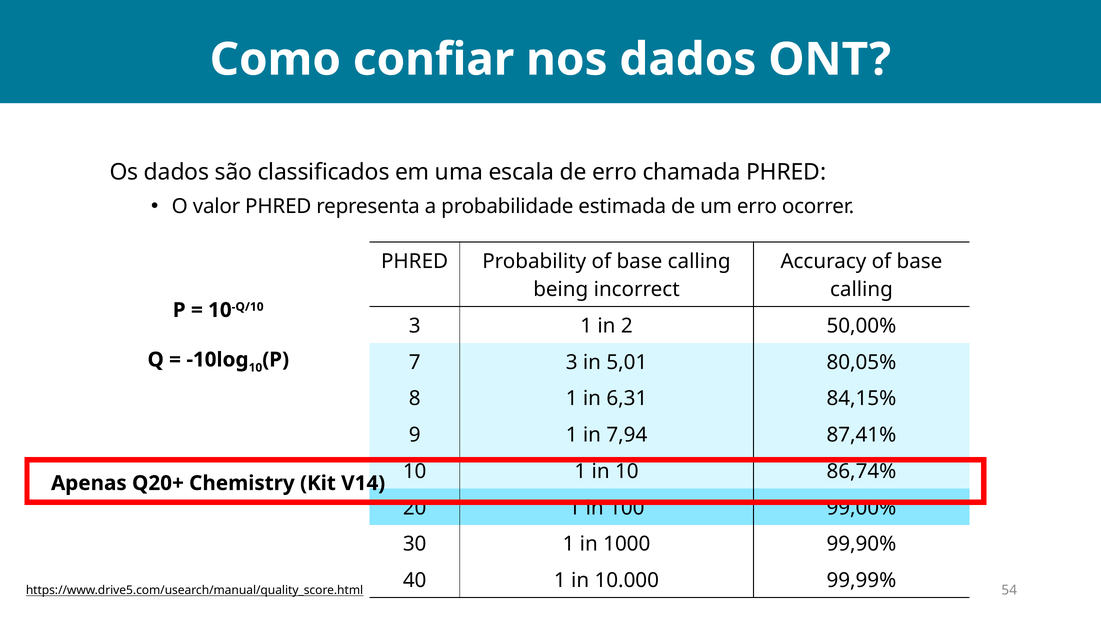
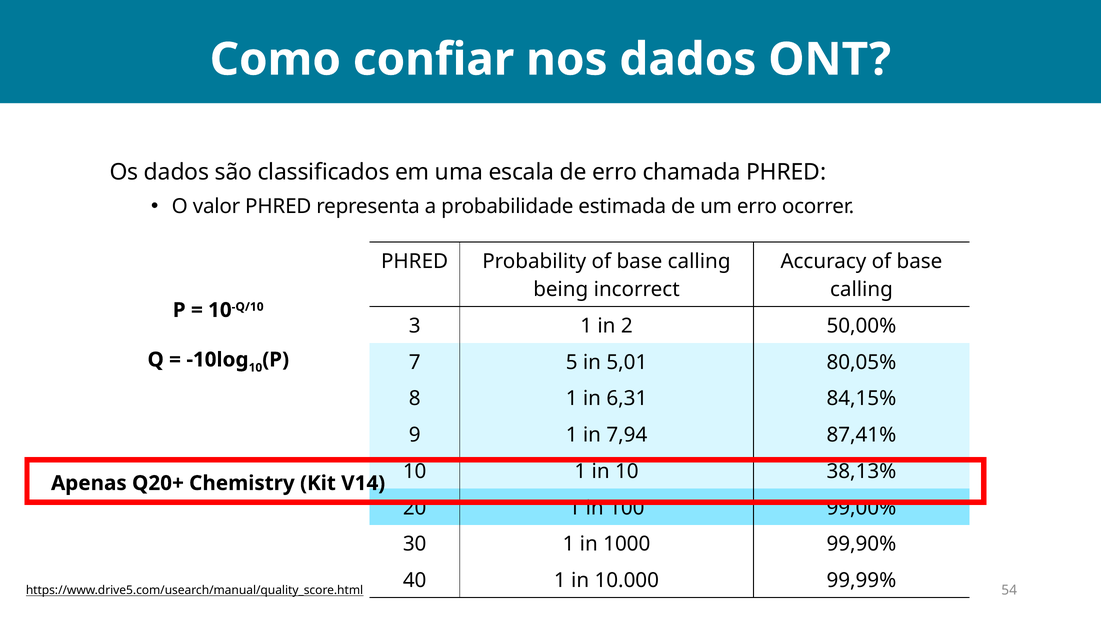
7 3: 3 -> 5
86,74%: 86,74% -> 38,13%
